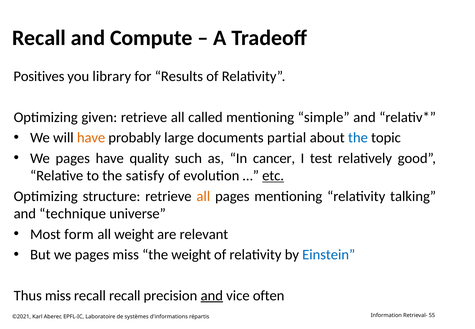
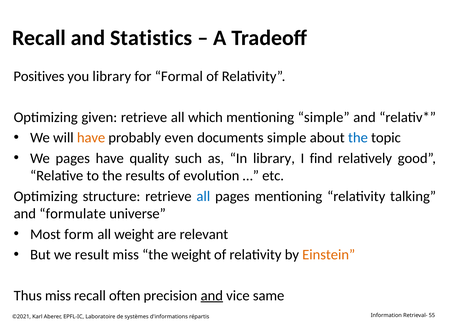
Compute: Compute -> Statistics
Results: Results -> Formal
called: called -> which
large: large -> even
documents partial: partial -> simple
In cancer: cancer -> library
test: test -> find
satisfy: satisfy -> results
etc underline: present -> none
all at (203, 196) colour: orange -> blue
technique: technique -> formulate
But we pages: pages -> result
Einstein colour: blue -> orange
recall recall: recall -> often
often: often -> same
